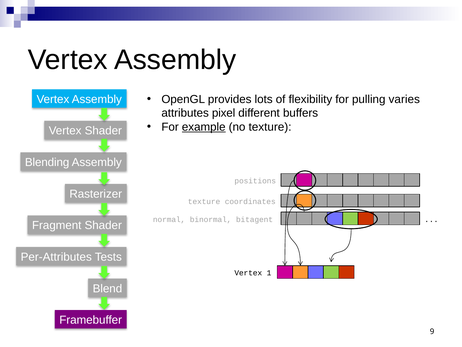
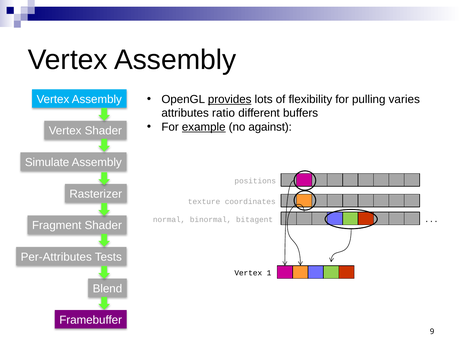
provides underline: none -> present
pixel: pixel -> ratio
no texture: texture -> against
Blending: Blending -> Simulate
